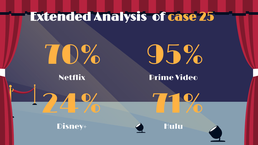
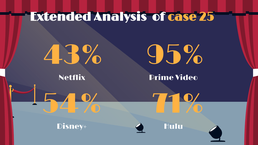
70%: 70% -> 43%
24%: 24% -> 54%
